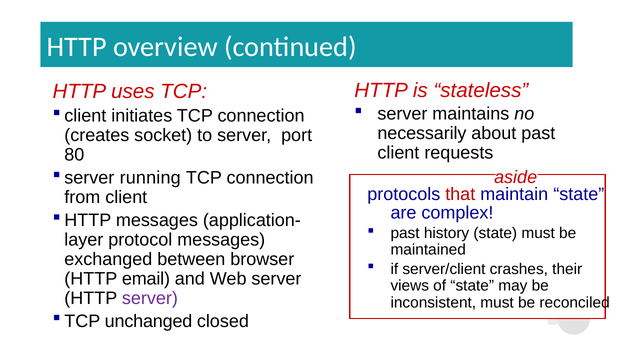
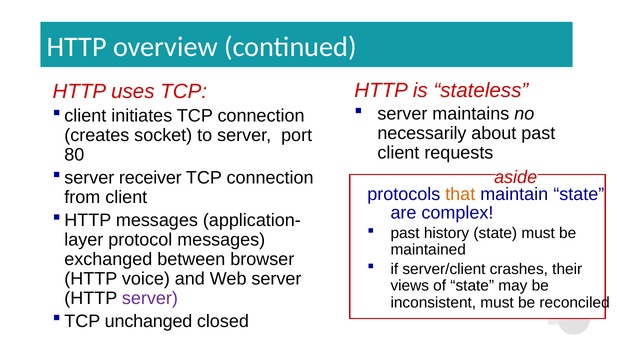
running: running -> receiver
that colour: red -> orange
email: email -> voice
